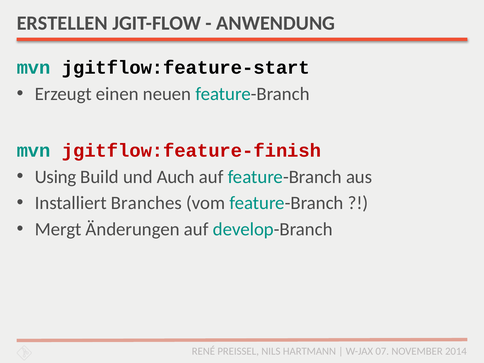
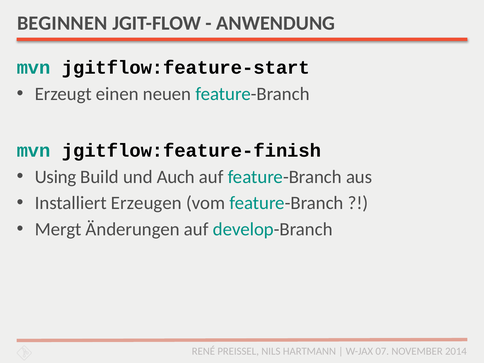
ERSTELLEN: ERSTELLEN -> BEGINNEN
jgitflow:feature-finish colour: red -> black
Branches: Branches -> Erzeugen
